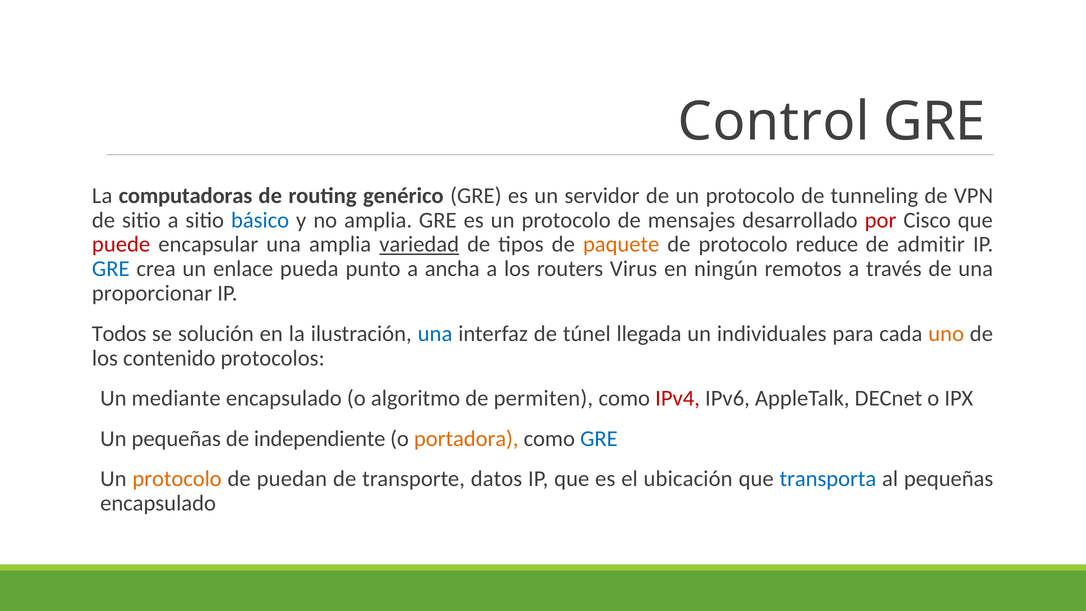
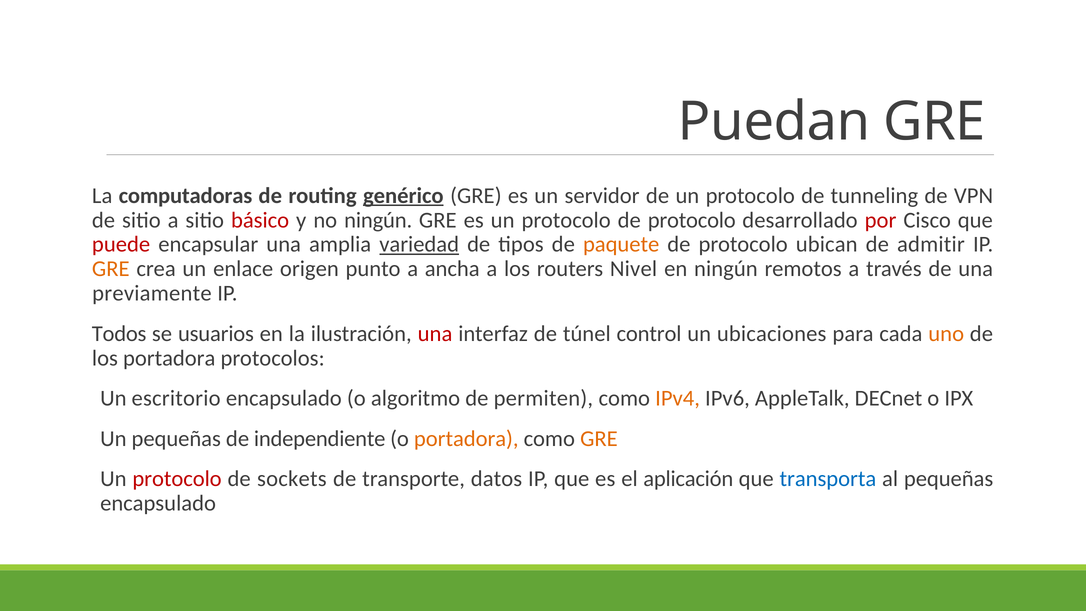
Control: Control -> Puedan
genérico underline: none -> present
básico colour: blue -> red
no amplia: amplia -> ningún
protocolo de mensajes: mensajes -> protocolo
reduce: reduce -> ubican
GRE at (111, 269) colour: blue -> orange
pueda: pueda -> origen
Virus: Virus -> Nivel
proporcionar: proporcionar -> previamente
solución: solución -> usuarios
una at (435, 334) colour: blue -> red
llegada: llegada -> control
individuales: individuales -> ubicaciones
los contenido: contenido -> portadora
mediante: mediante -> escritorio
IPv4 colour: red -> orange
GRE at (599, 439) colour: blue -> orange
protocolo at (177, 479) colour: orange -> red
puedan: puedan -> sockets
ubicación: ubicación -> aplicación
